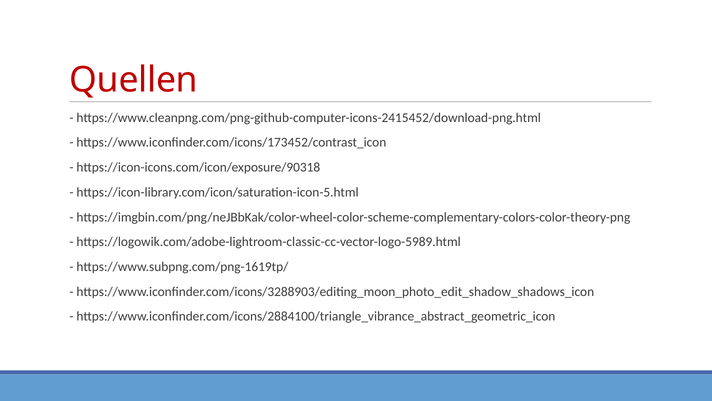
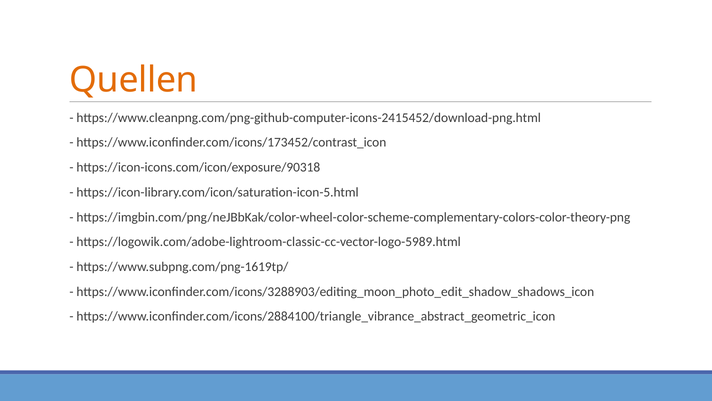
Quellen colour: red -> orange
